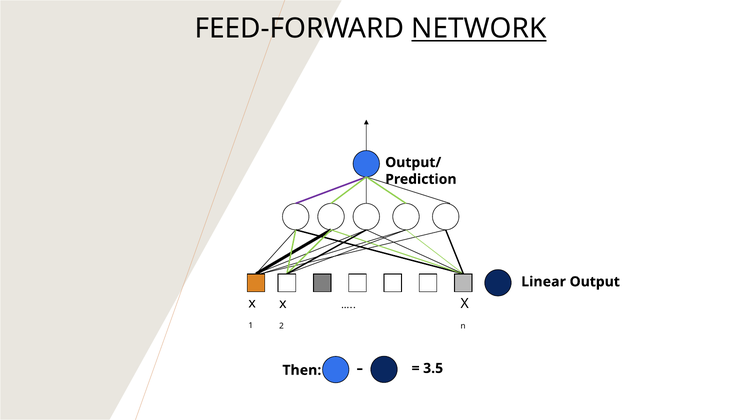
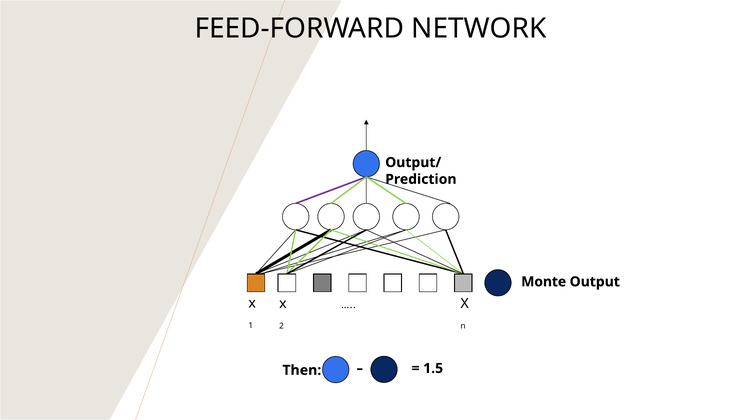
NETWORK underline: present -> none
Linear: Linear -> Monte
3.5: 3.5 -> 1.5
